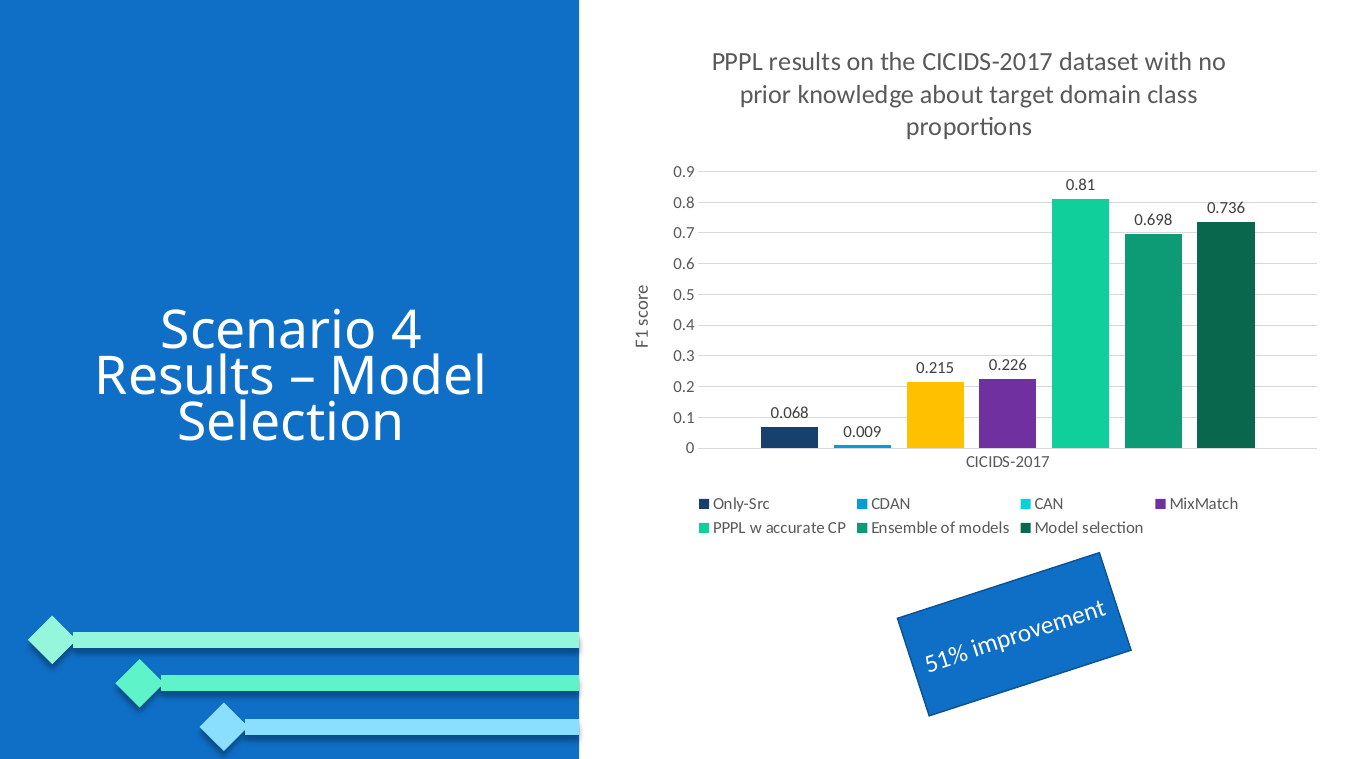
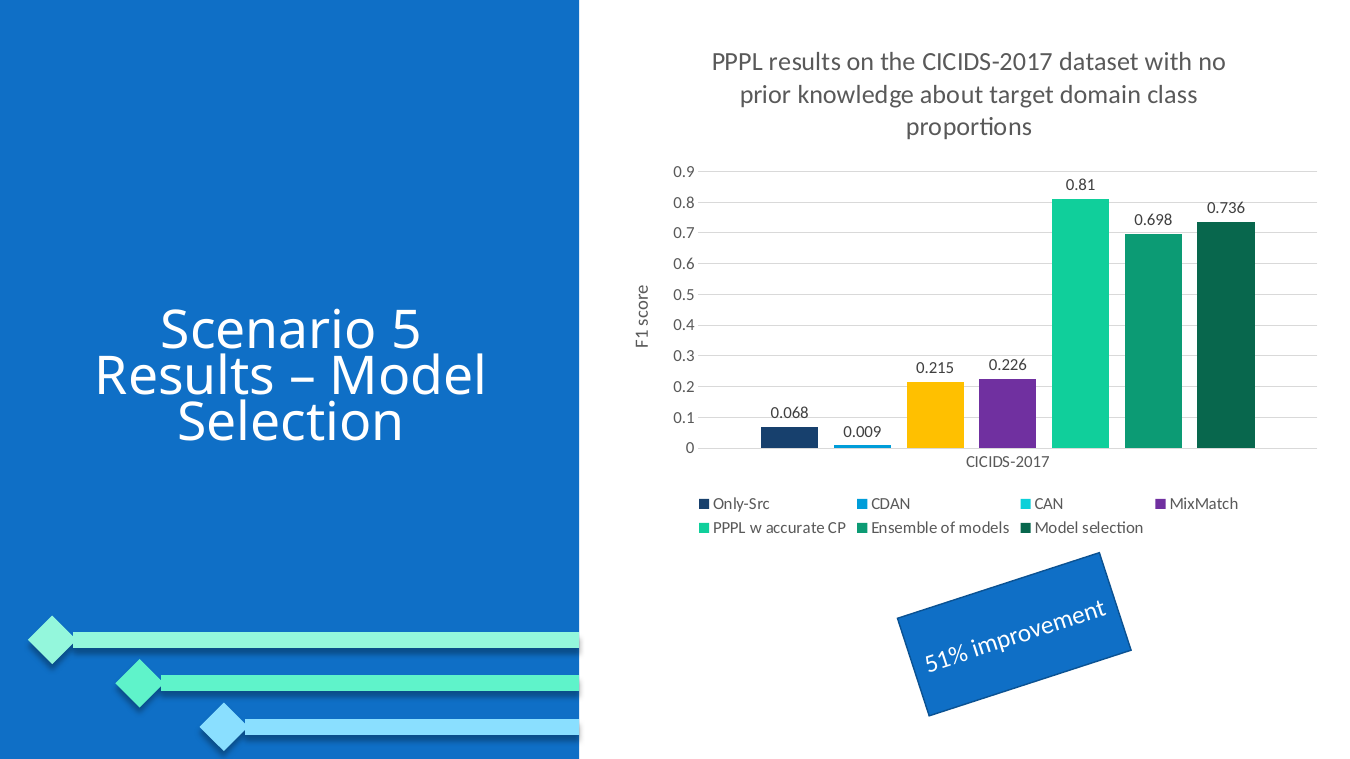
Scenario 4: 4 -> 5
